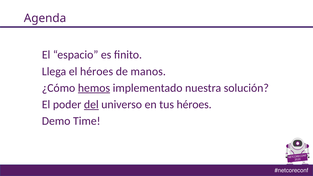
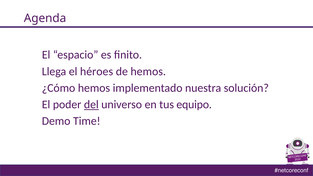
de manos: manos -> hemos
hemos at (94, 88) underline: present -> none
tus héroes: héroes -> equipo
